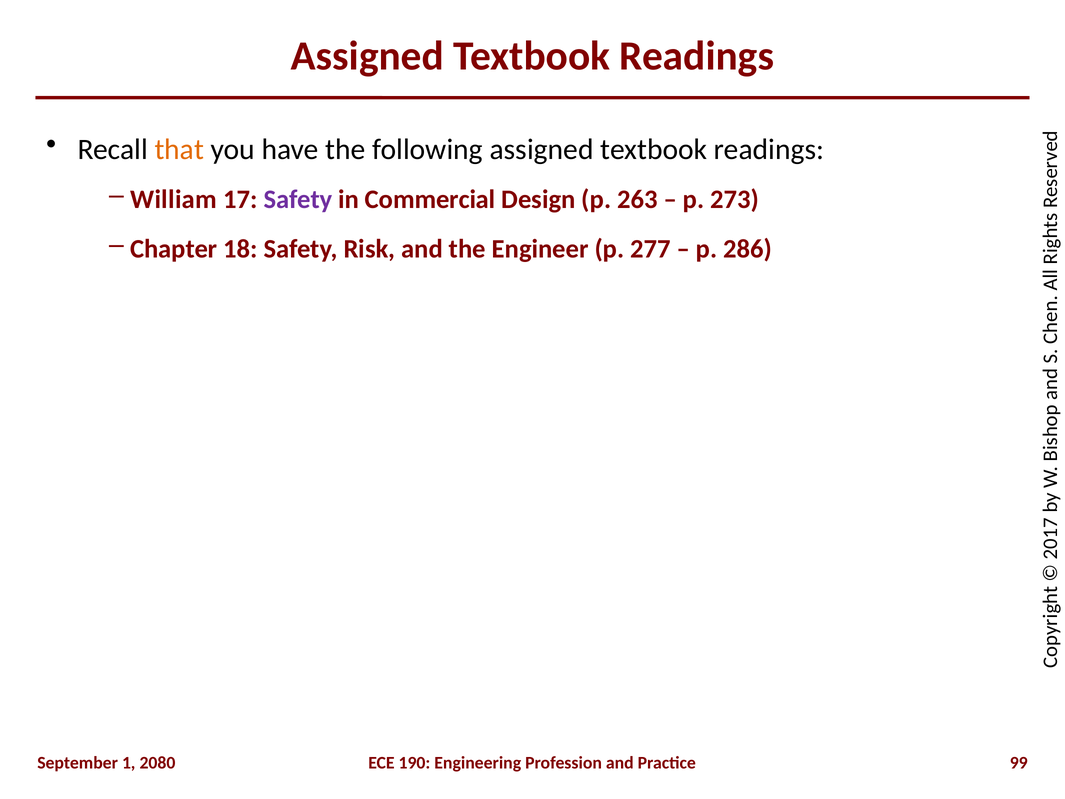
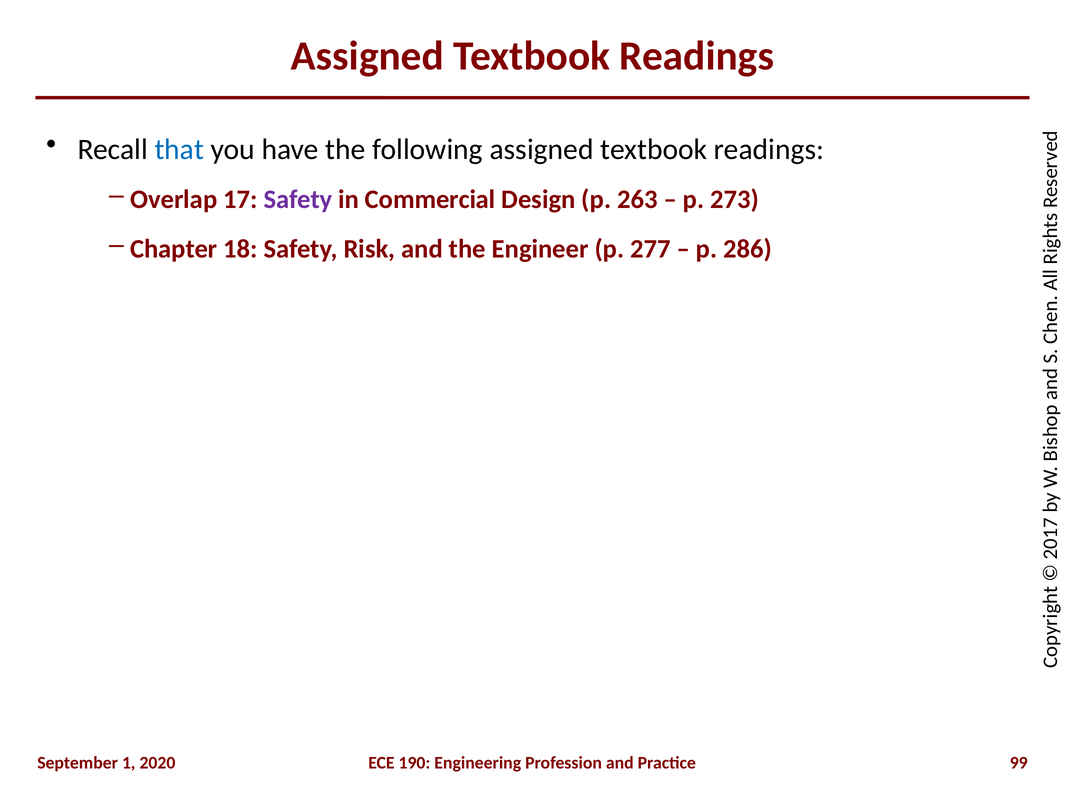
that colour: orange -> blue
William: William -> Overlap
2080: 2080 -> 2020
